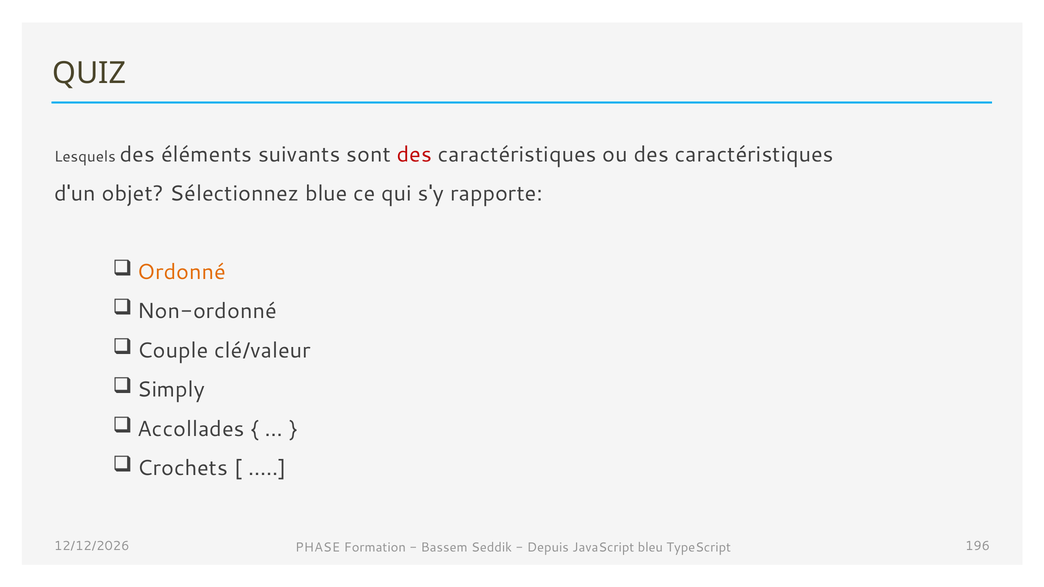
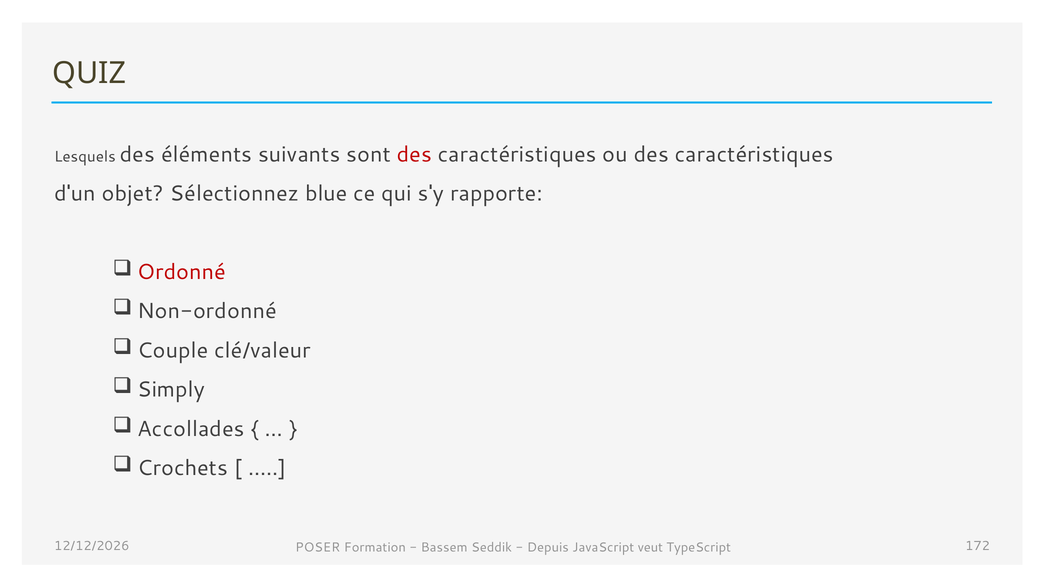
Ordonné colour: orange -> red
PHASE: PHASE -> POSER
bleu: bleu -> veut
196: 196 -> 172
